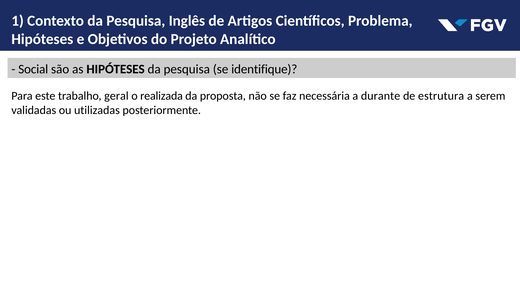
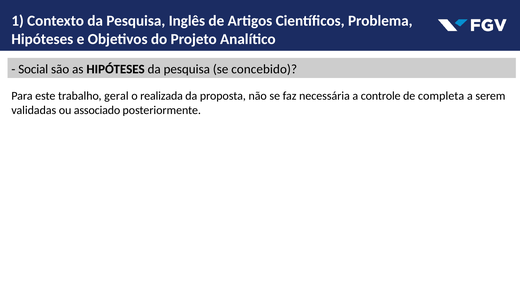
identifique: identifique -> concebido
durante: durante -> controle
estrutura: estrutura -> completa
utilizadas: utilizadas -> associado
